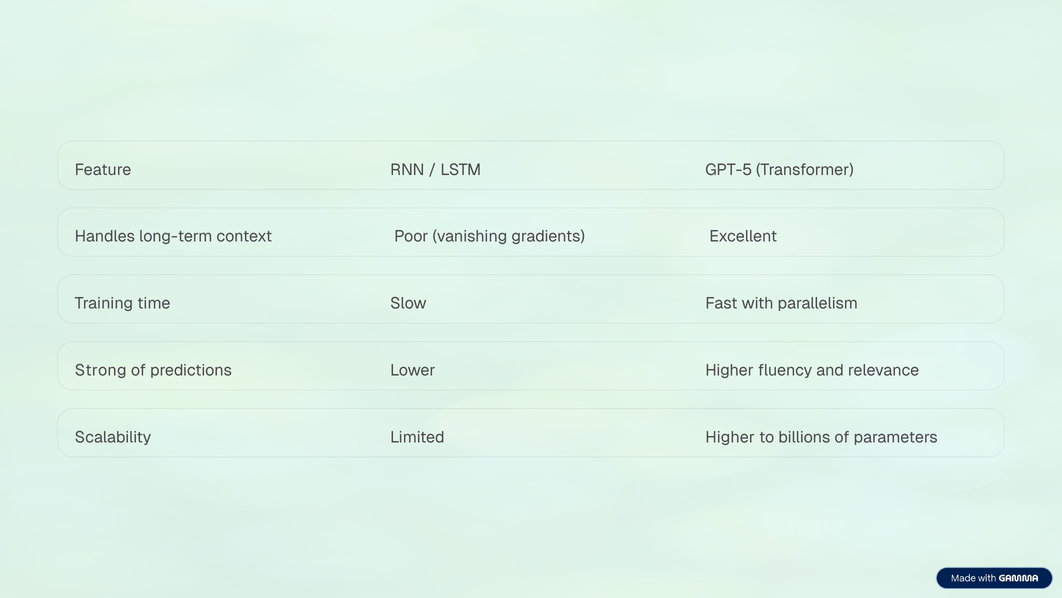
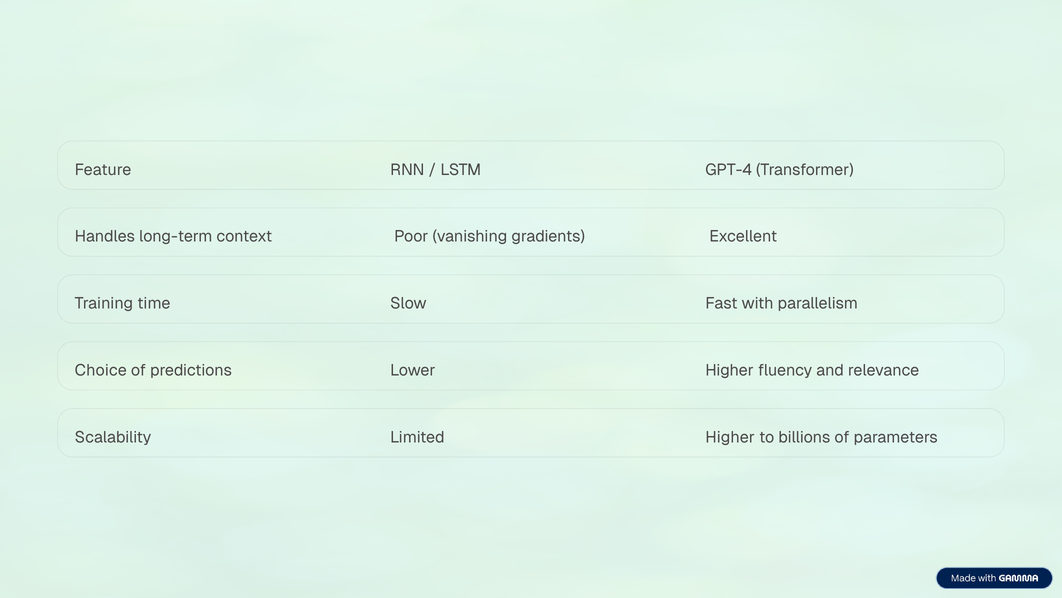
GPT-5: GPT-5 -> GPT-4
Strong: Strong -> Choice
